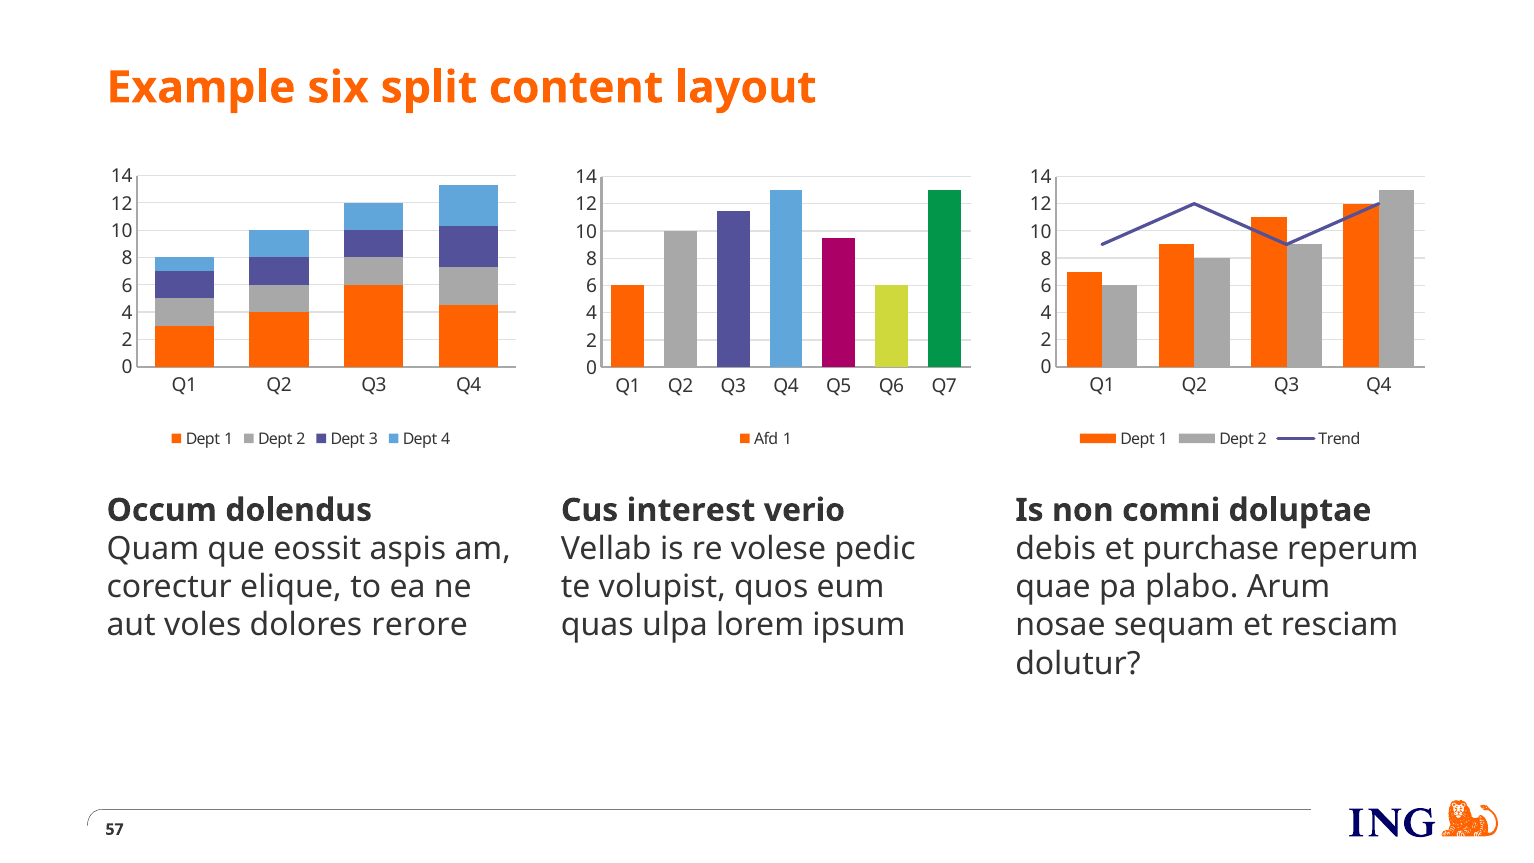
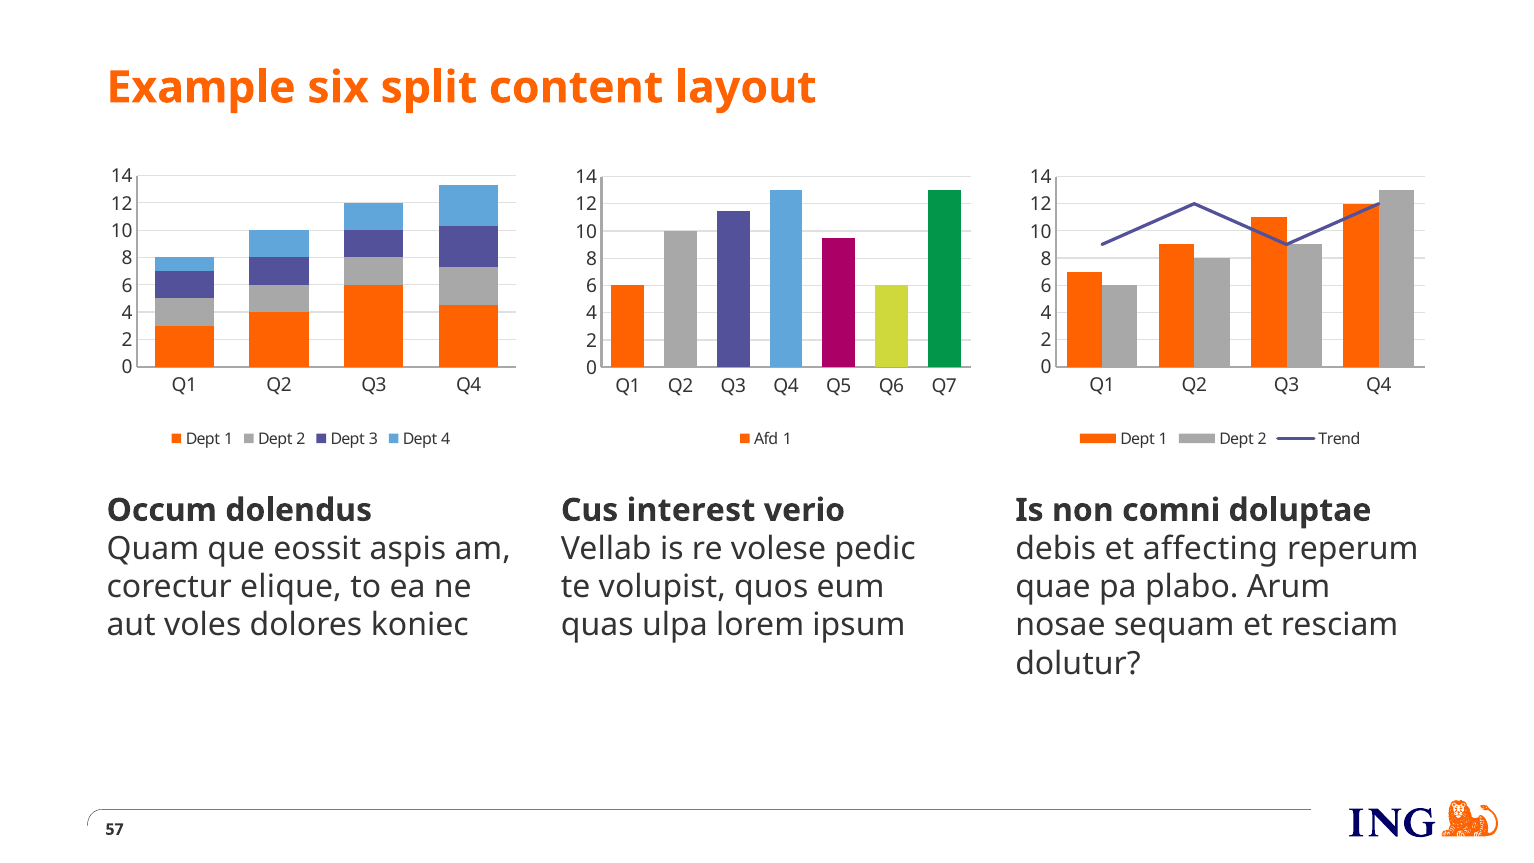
purchase: purchase -> affecting
rerore: rerore -> koniec
